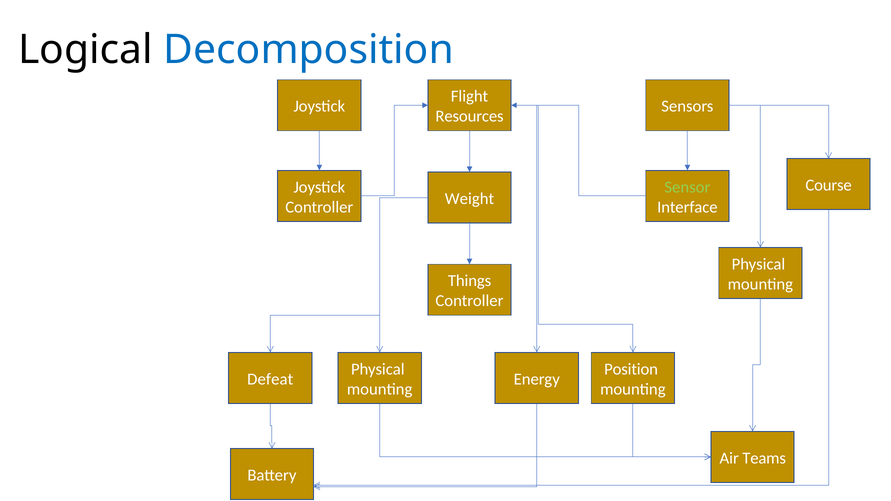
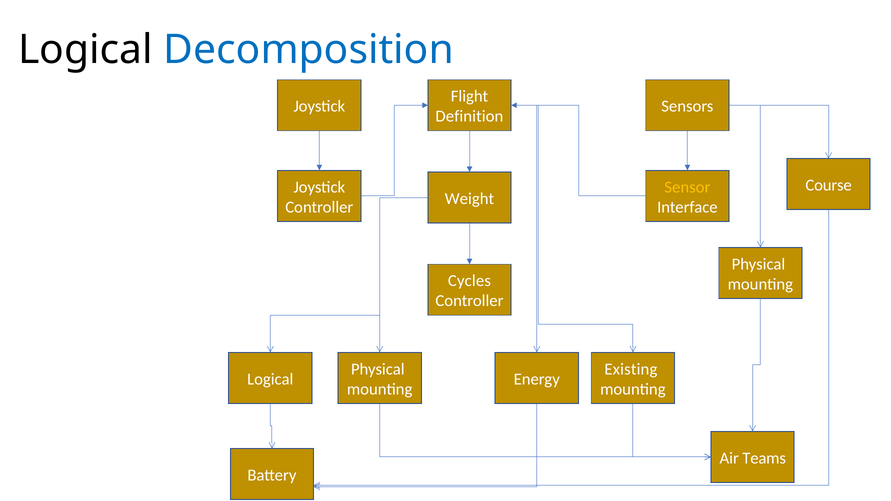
Resources: Resources -> Definition
Sensor colour: light green -> yellow
Things: Things -> Cycles
Position: Position -> Existing
Defeat at (270, 379): Defeat -> Logical
